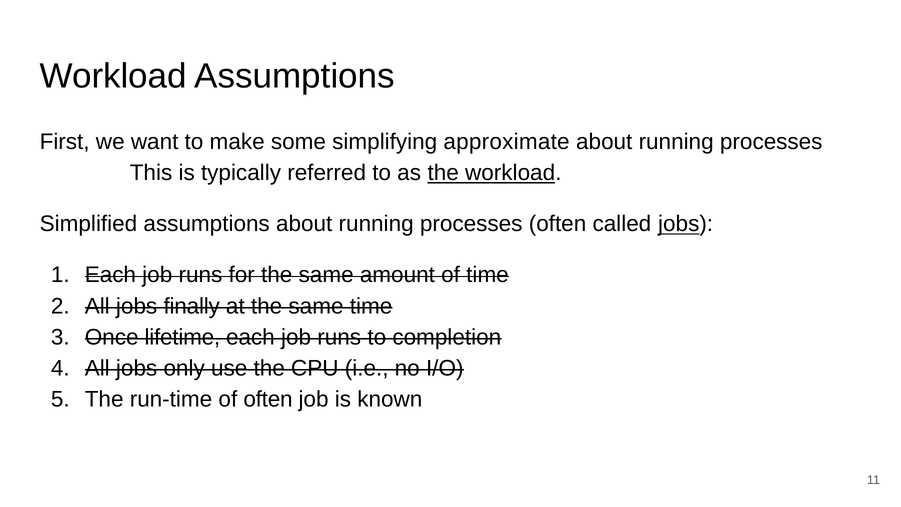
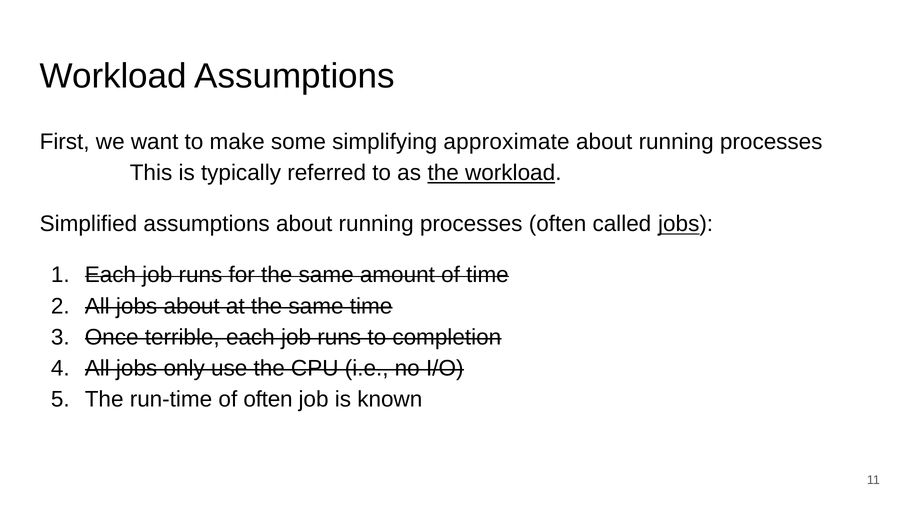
jobs finally: finally -> about
lifetime: lifetime -> terrible
